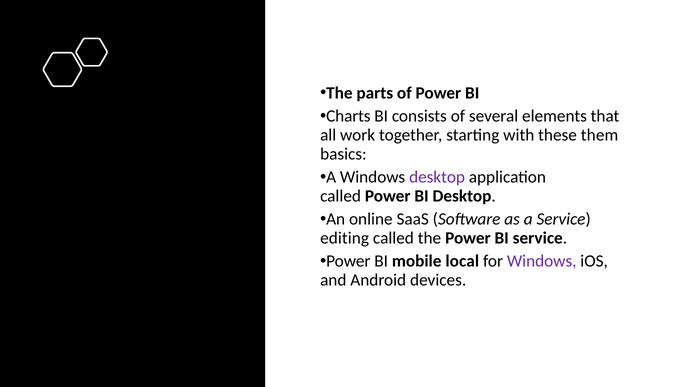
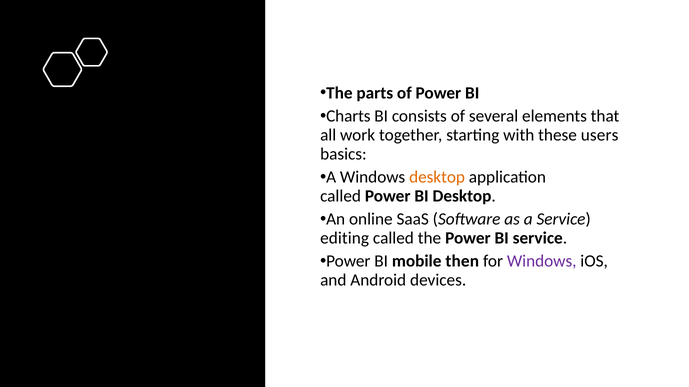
them: them -> users
desktop at (437, 177) colour: purple -> orange
local: local -> then
